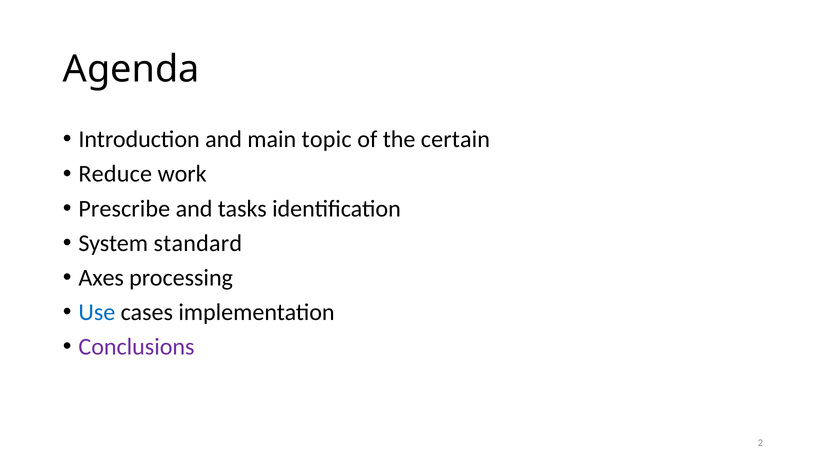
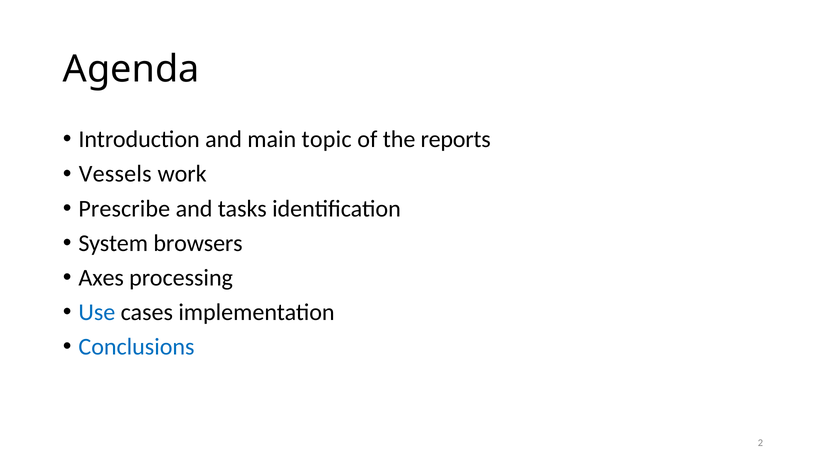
certain: certain -> reports
Reduce: Reduce -> Vessels
standard: standard -> browsers
Conclusions colour: purple -> blue
